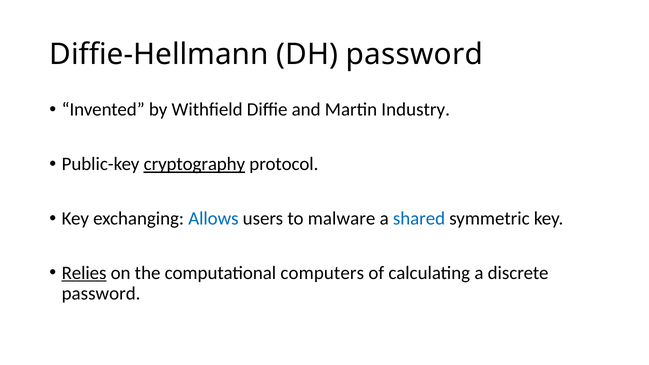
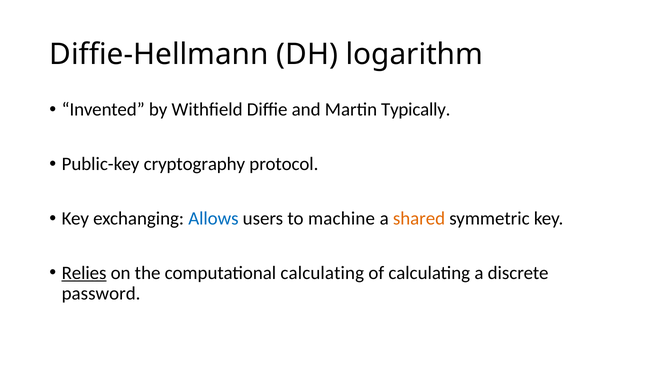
DH password: password -> logarithm
Industry: Industry -> Typically
cryptography underline: present -> none
malware: malware -> machine
shared colour: blue -> orange
computational computers: computers -> calculating
